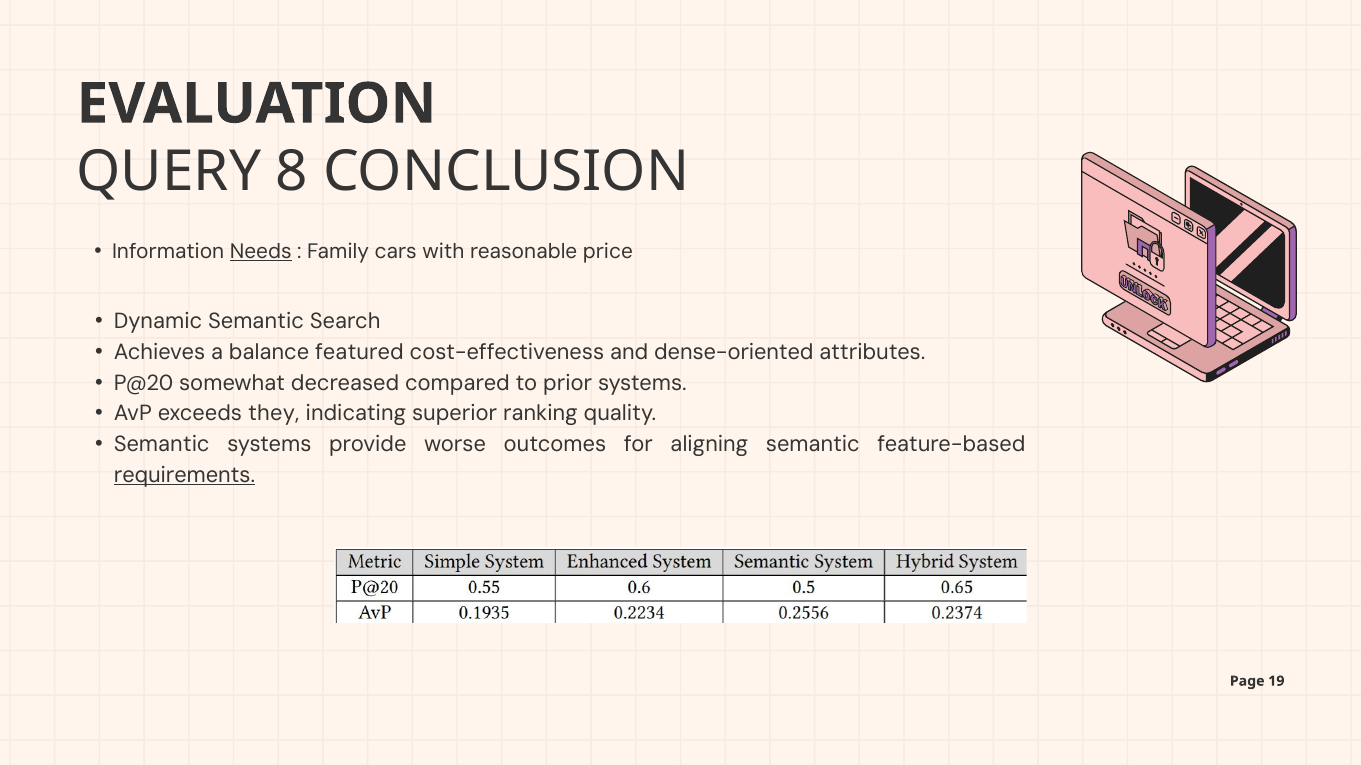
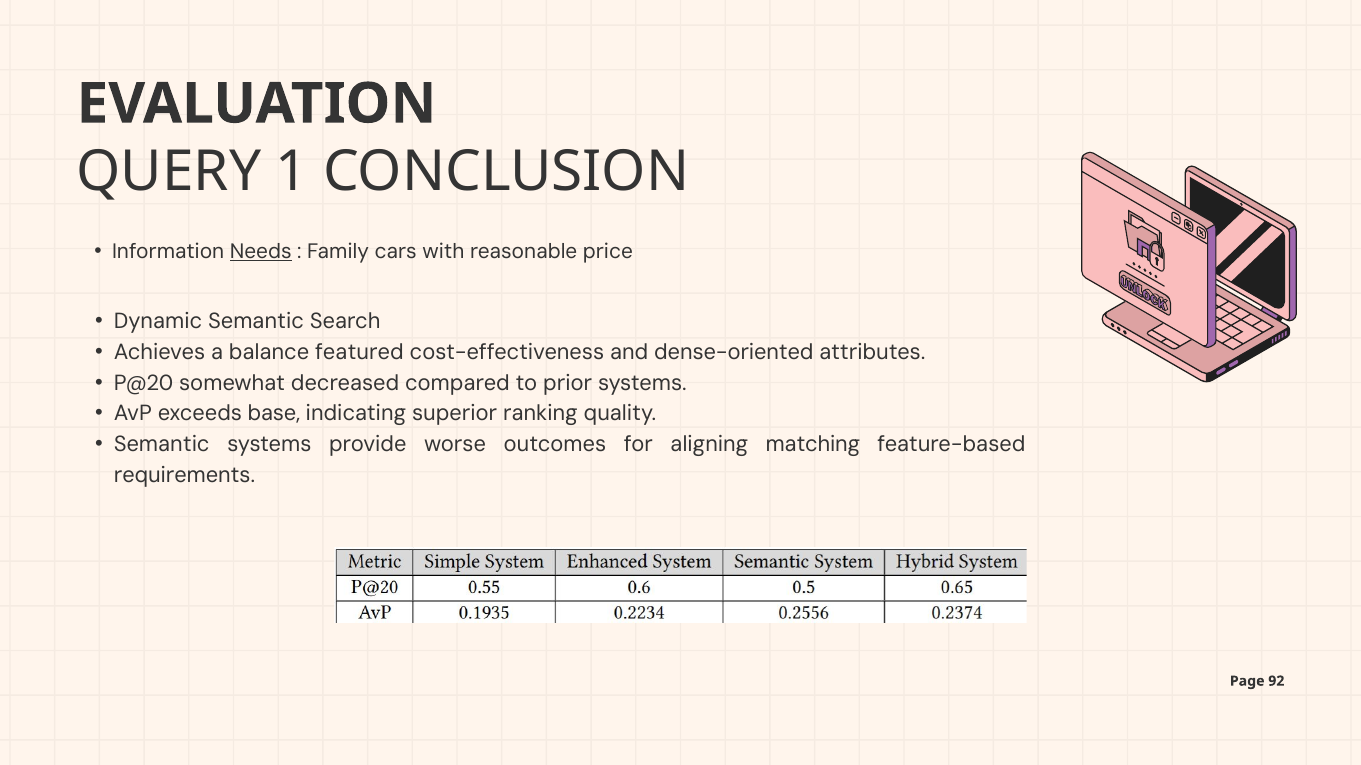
8: 8 -> 1
they: they -> base
aligning semantic: semantic -> matching
requirements underline: present -> none
19: 19 -> 92
